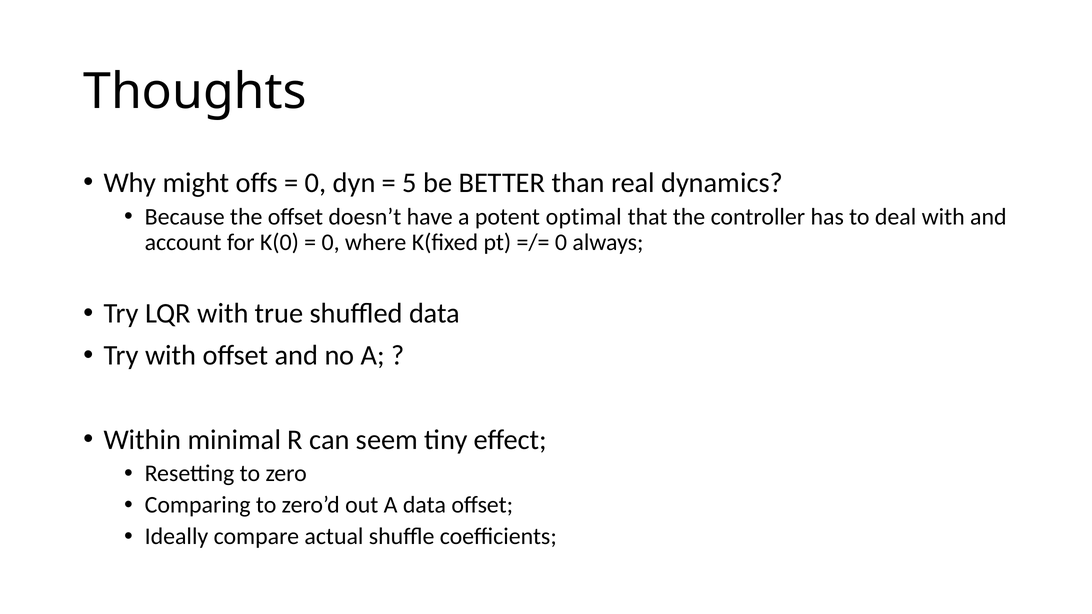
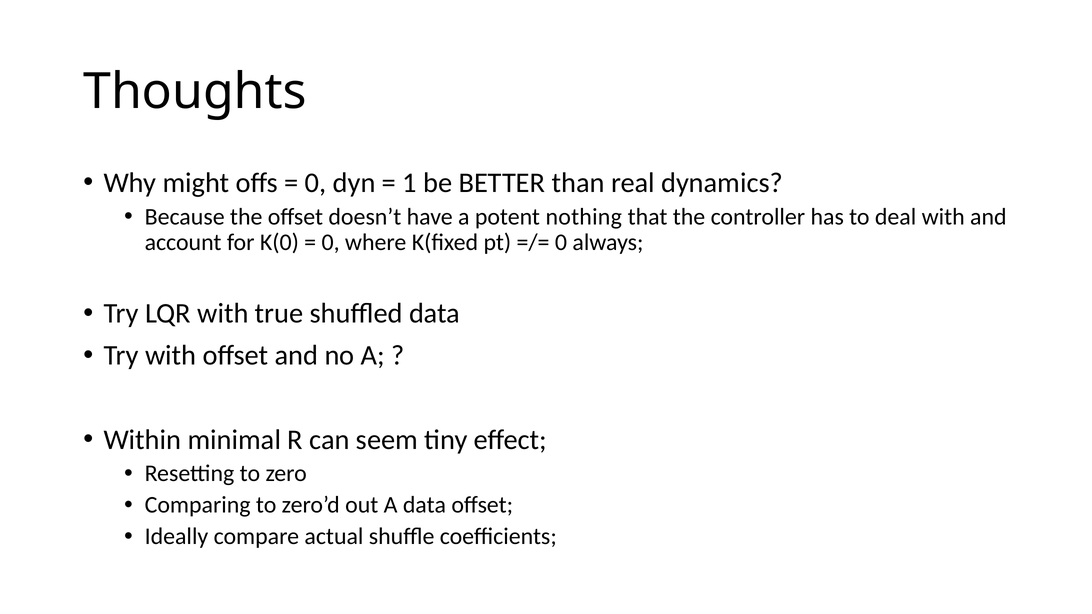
5: 5 -> 1
optimal: optimal -> nothing
